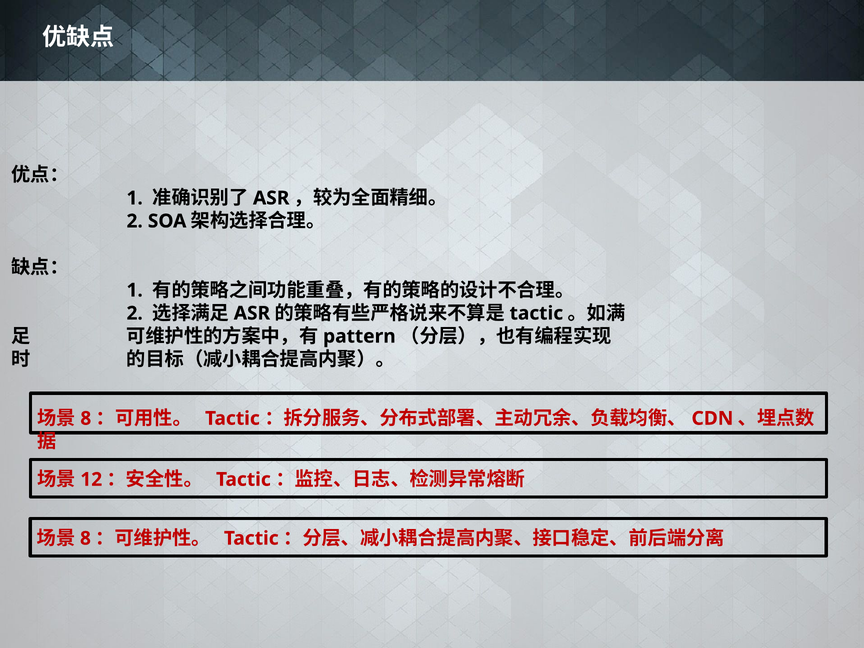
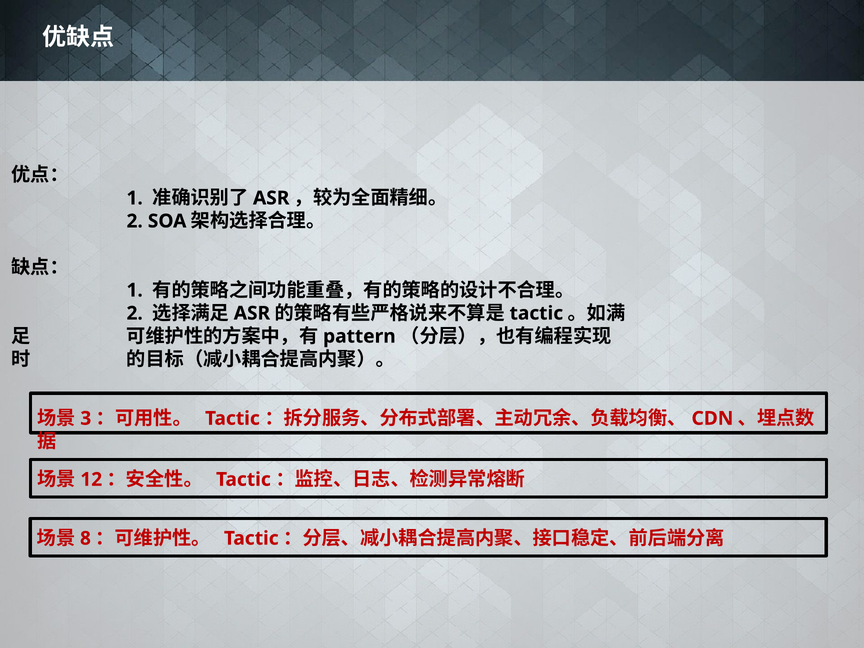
8 at (86, 418): 8 -> 3
